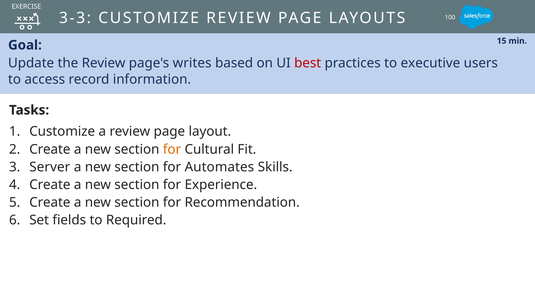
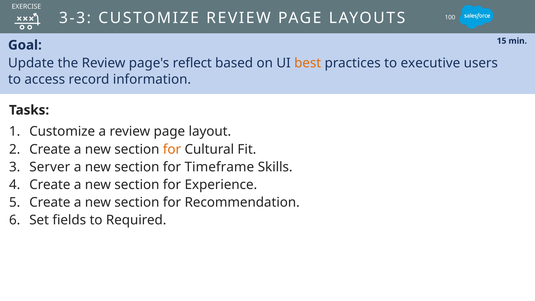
writes: writes -> reflect
best colour: red -> orange
Automates: Automates -> Timeframe
